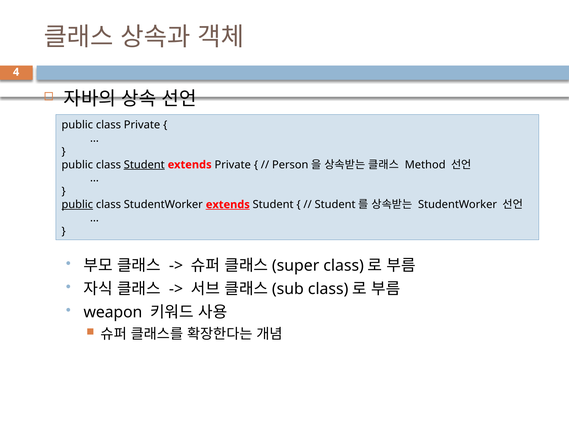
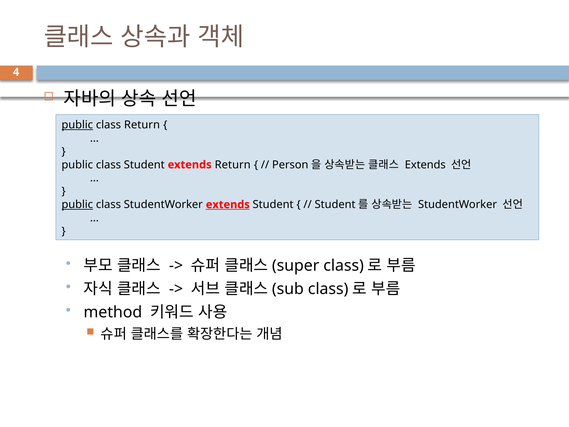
public at (77, 125) underline: none -> present
class Private: Private -> Return
Student at (144, 165) underline: present -> none
extends Private: Private -> Return
Method at (425, 165): Method -> Extends
weapon: weapon -> method
